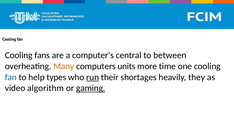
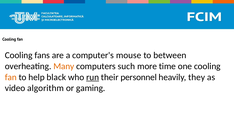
central: central -> mouse
units: units -> such
fan at (11, 77) colour: blue -> orange
types: types -> black
shortages: shortages -> personnel
gaming underline: present -> none
